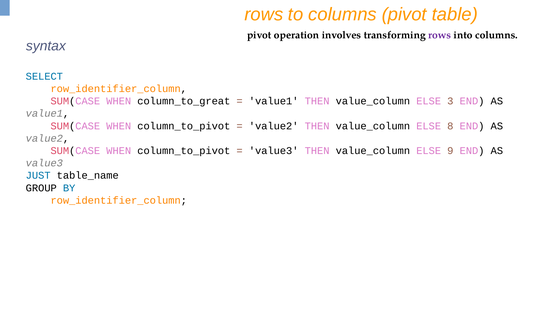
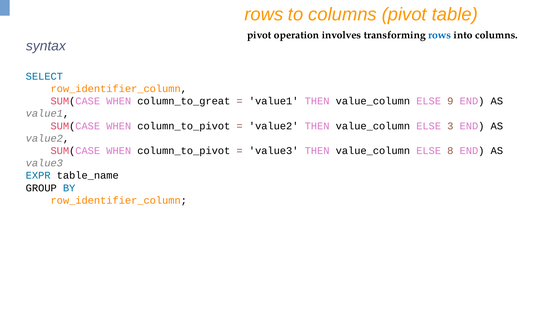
rows at (440, 35) colour: purple -> blue
3: 3 -> 9
8: 8 -> 3
9: 9 -> 8
JUST: JUST -> EXPR
